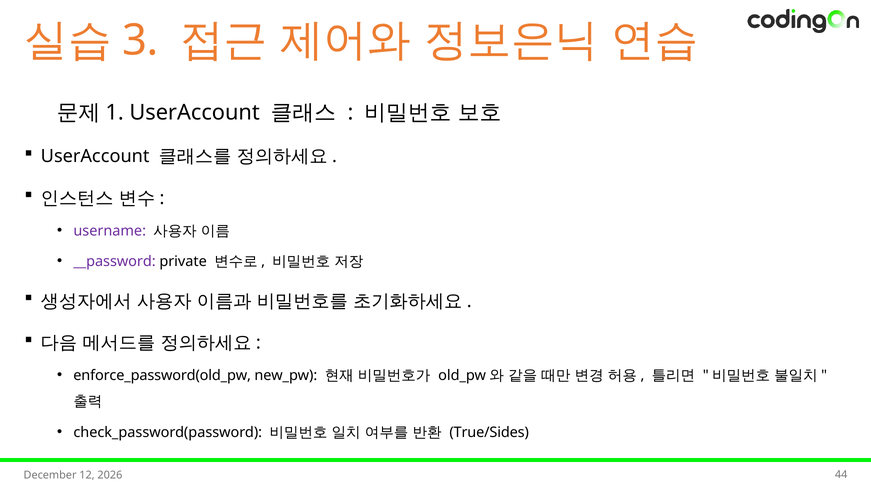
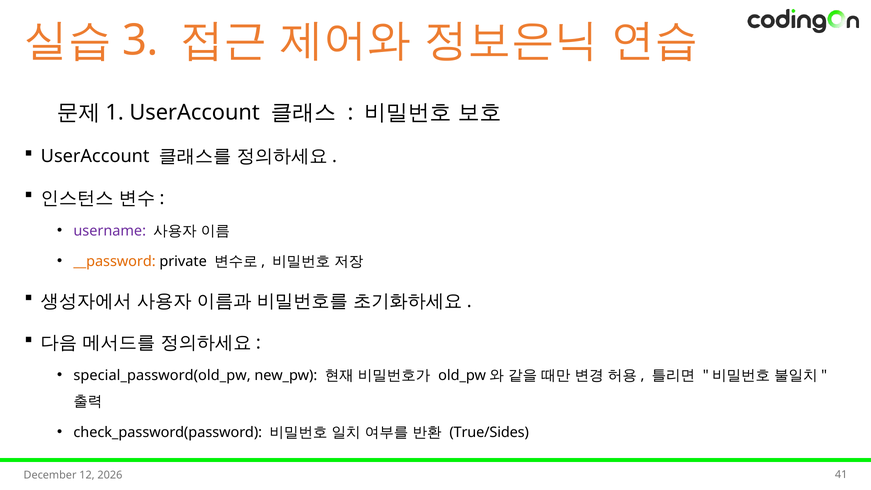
__password colour: purple -> orange
enforce_password(old_pw: enforce_password(old_pw -> special_password(old_pw
44: 44 -> 41
